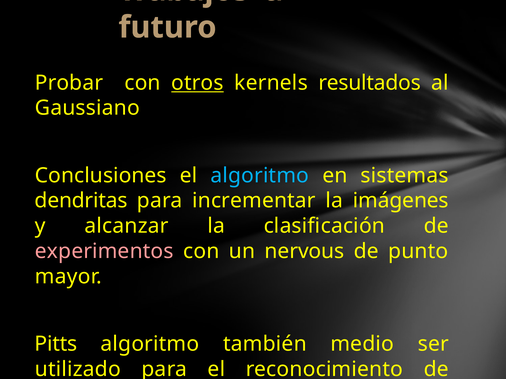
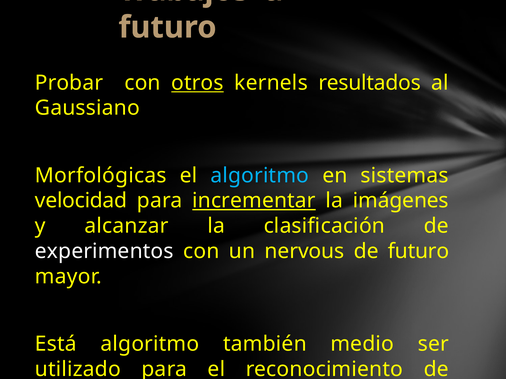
Conclusiones: Conclusiones -> Morfológicas
dendritas: dendritas -> velocidad
incrementar underline: none -> present
experimentos colour: pink -> white
de punto: punto -> futuro
Pitts: Pitts -> Está
